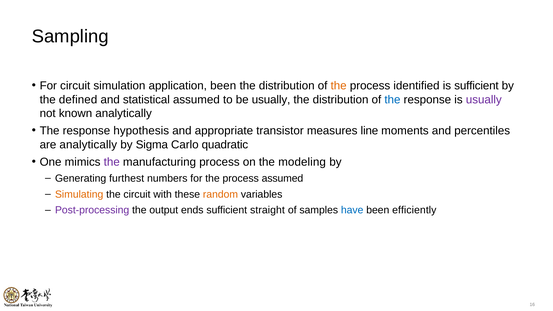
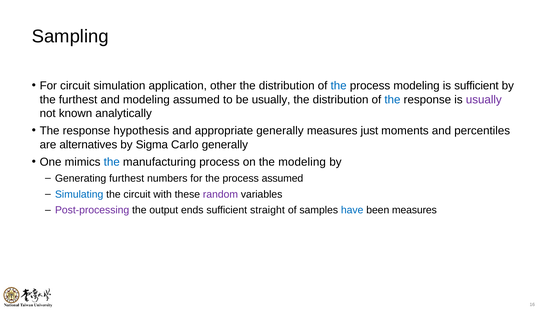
application been: been -> other
the at (339, 86) colour: orange -> blue
process identified: identified -> modeling
the defined: defined -> furthest
and statistical: statistical -> modeling
appropriate transistor: transistor -> generally
line: line -> just
are analytically: analytically -> alternatives
Carlo quadratic: quadratic -> generally
the at (112, 162) colour: purple -> blue
Simulating colour: orange -> blue
random colour: orange -> purple
been efficiently: efficiently -> measures
